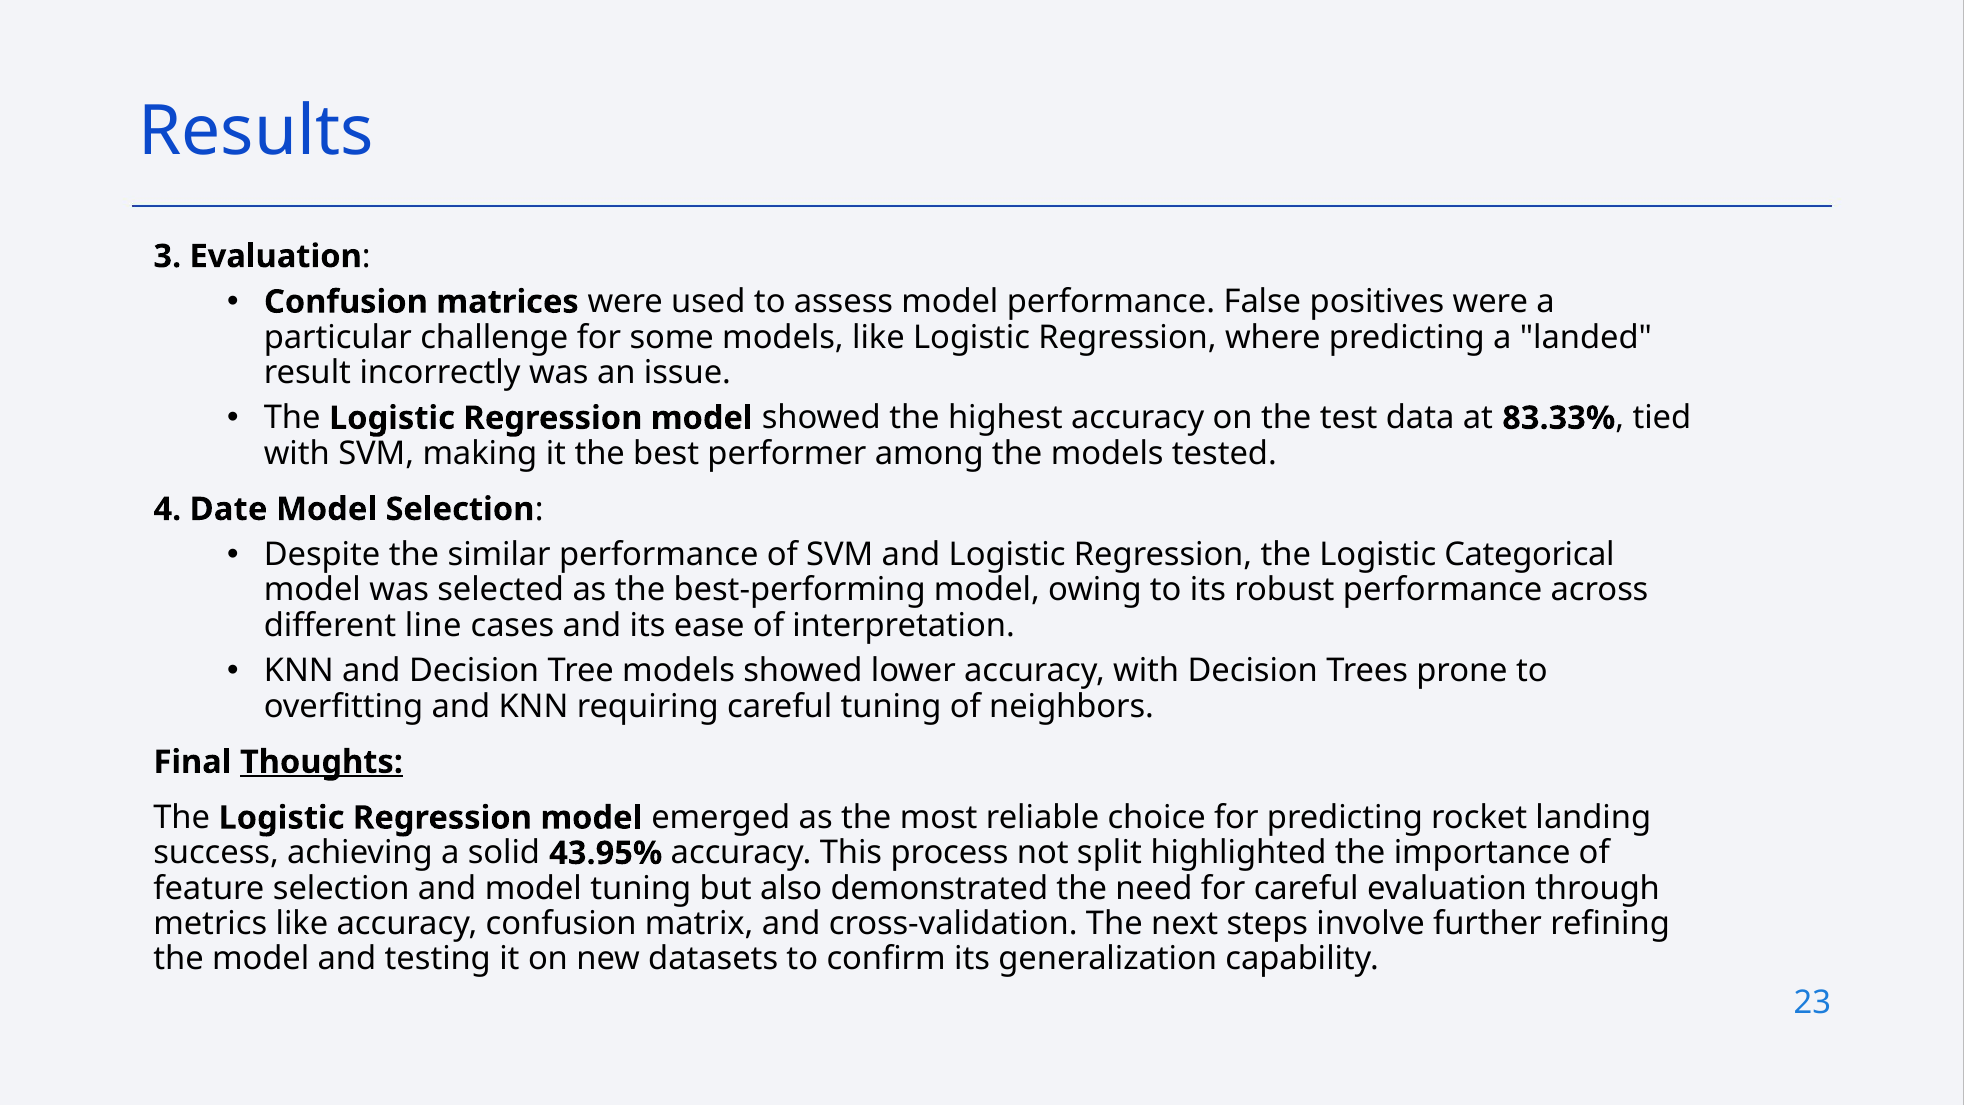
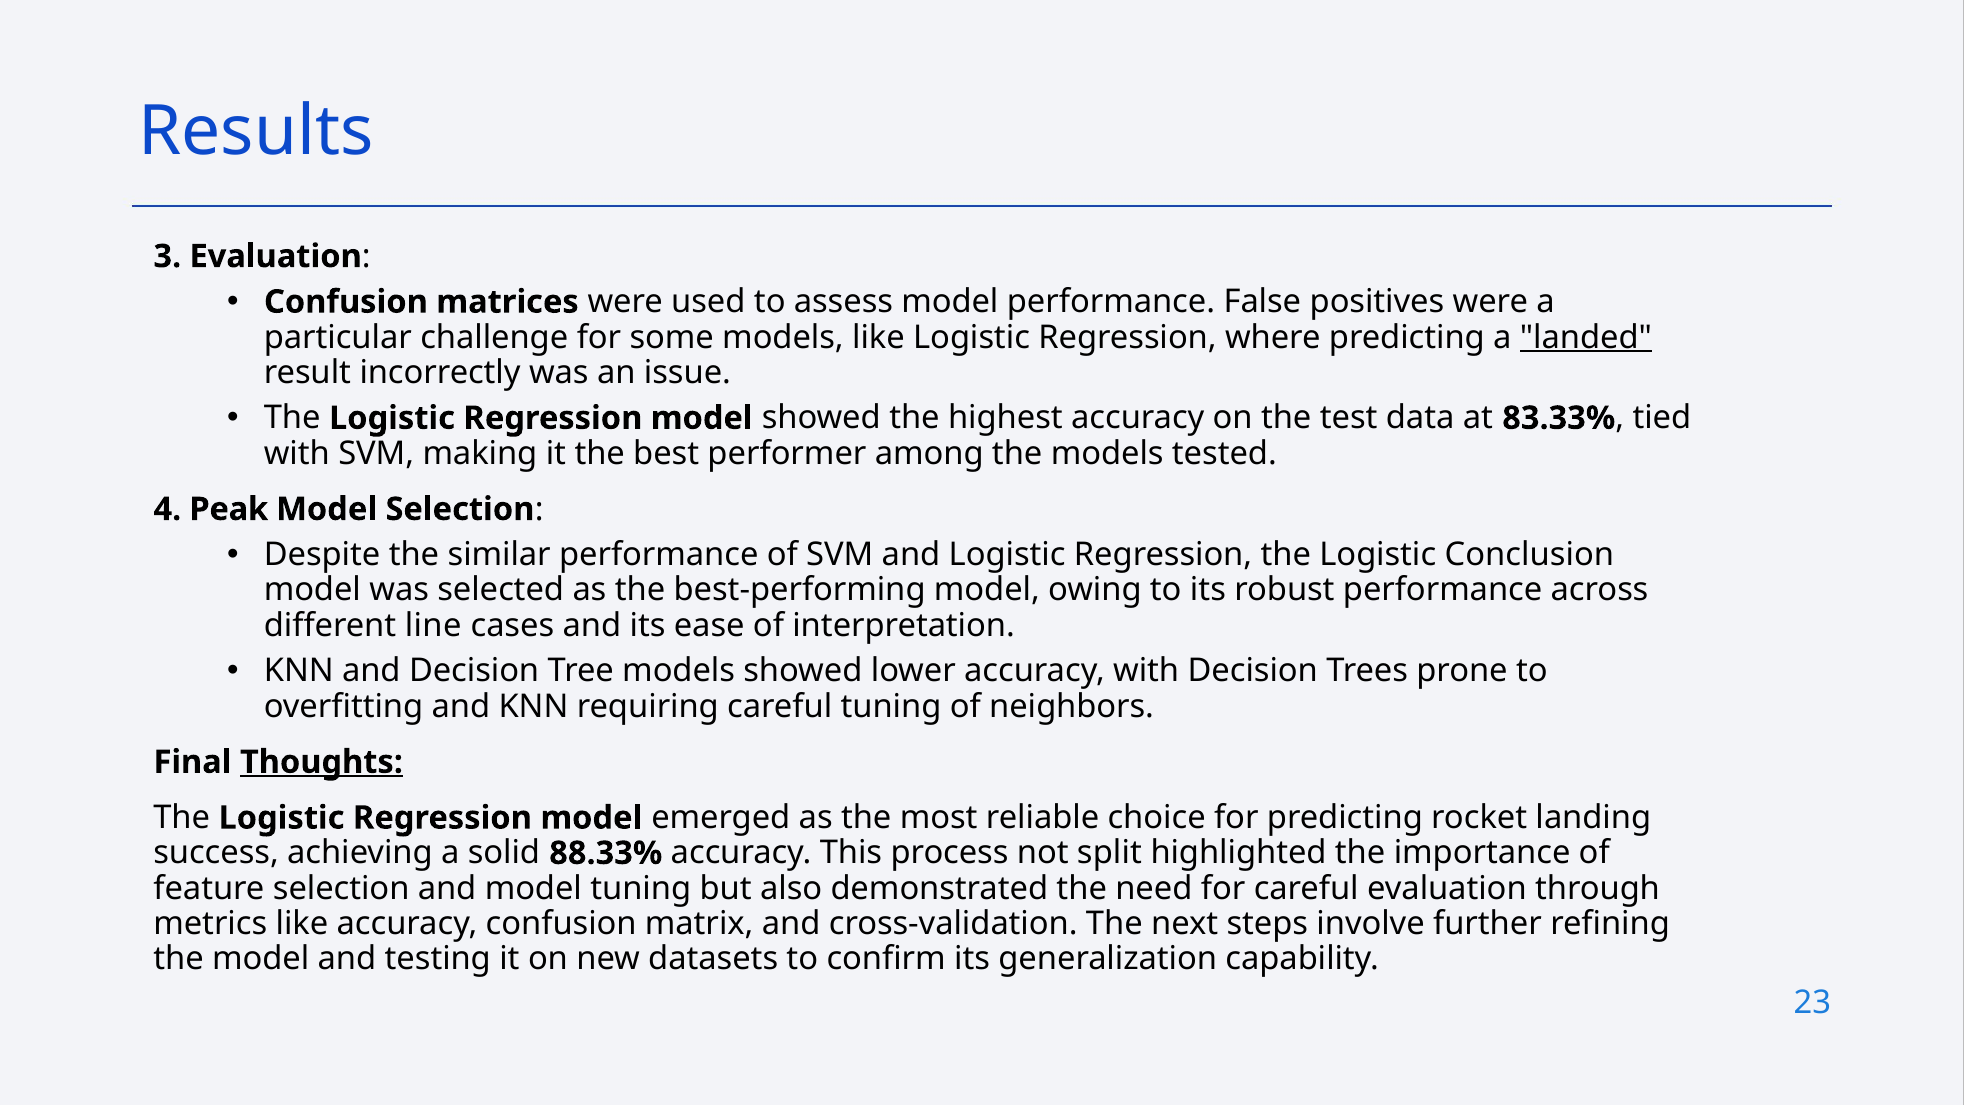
landed underline: none -> present
Date: Date -> Peak
Categorical: Categorical -> Conclusion
43.95%: 43.95% -> 88.33%
